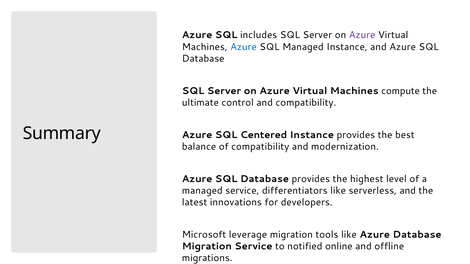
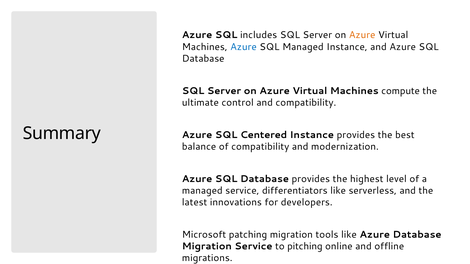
Azure at (362, 35) colour: purple -> orange
leverage: leverage -> patching
notified: notified -> pitching
